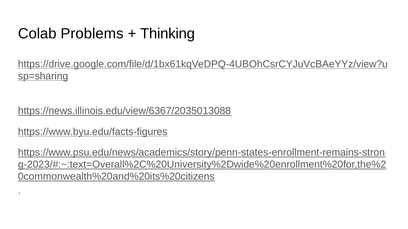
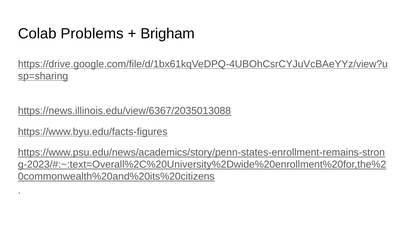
Thinking: Thinking -> Brigham
